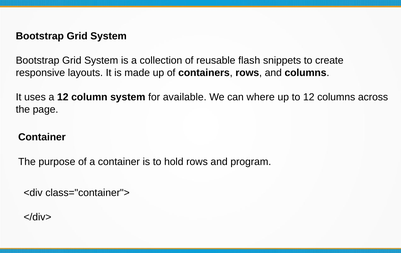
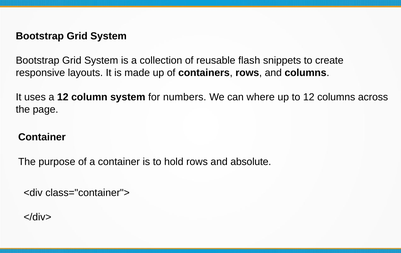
available: available -> numbers
program: program -> absolute
